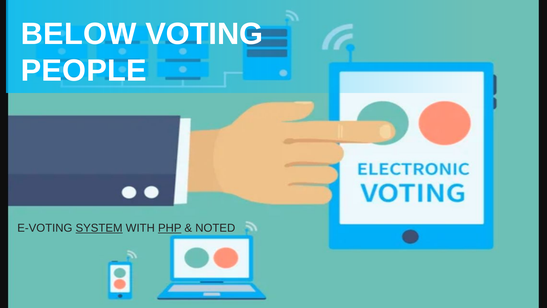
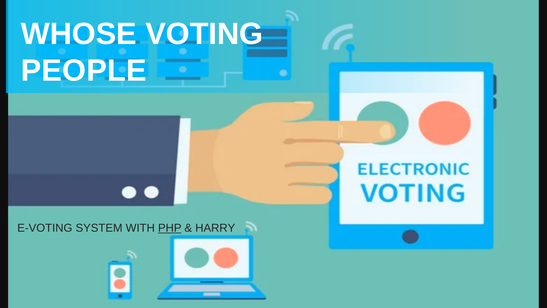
BELOW: BELOW -> WHOSE
SYSTEM underline: present -> none
NOTED: NOTED -> HARRY
